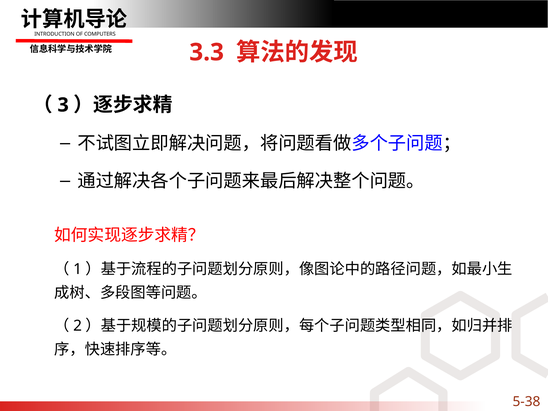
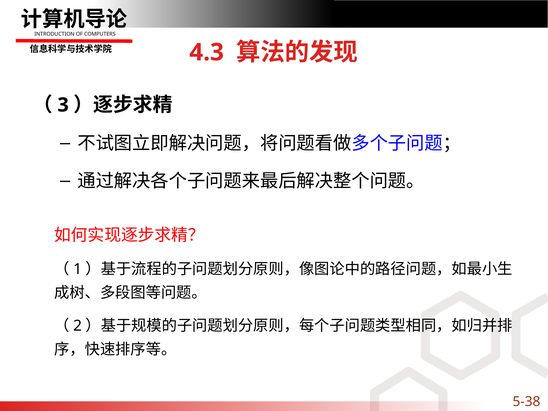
3.3: 3.3 -> 4.3
